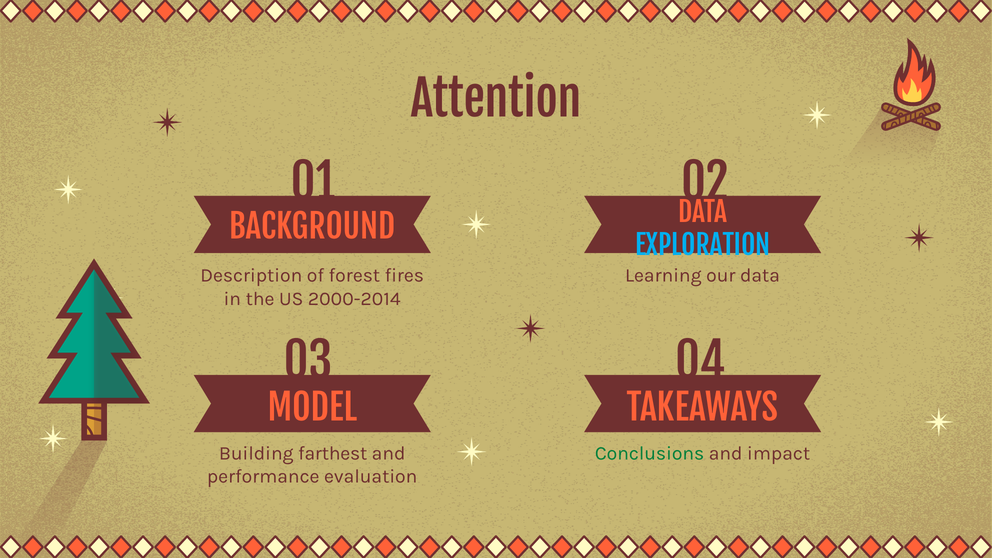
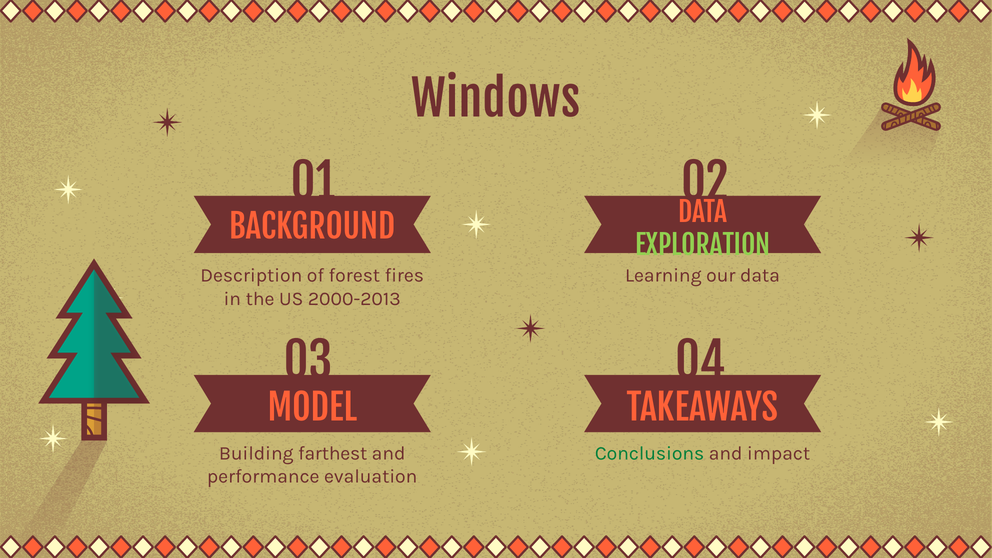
Attention: Attention -> Windows
EXPLORATION colour: light blue -> light green
2000-2014: 2000-2014 -> 2000-2013
